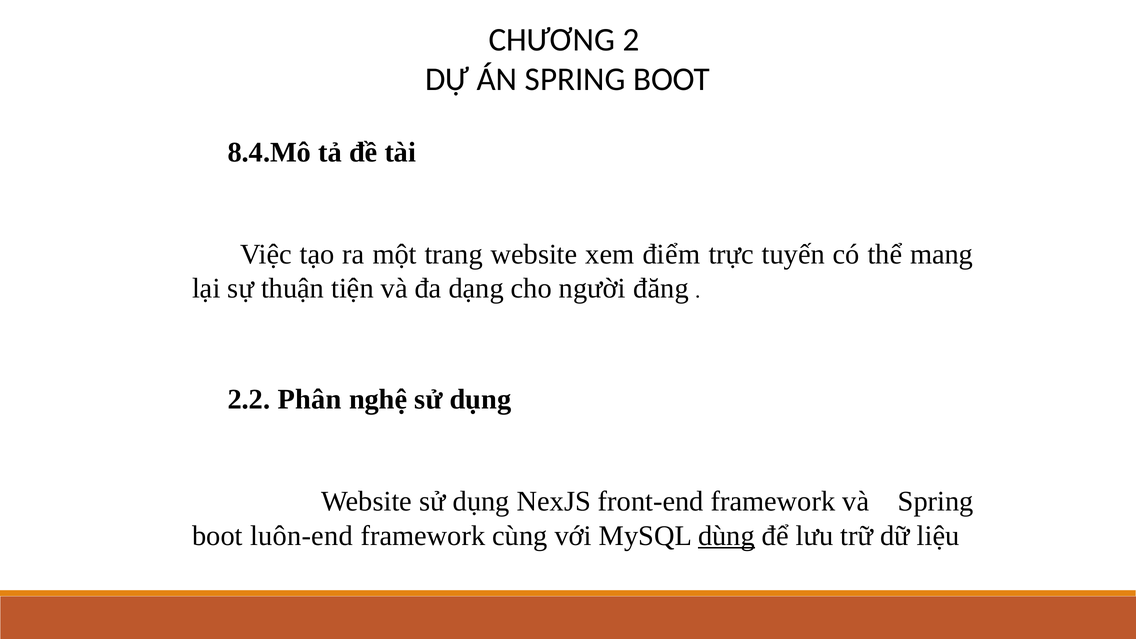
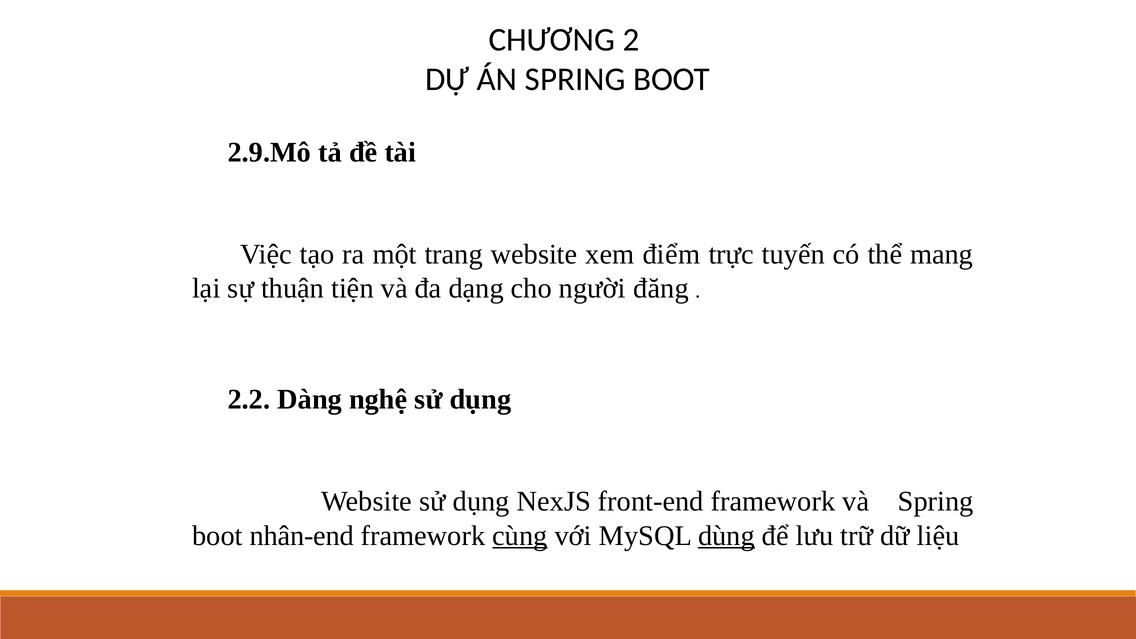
8.4.Mô: 8.4.Mô -> 2.9.Mô
Phân: Phân -> Dàng
luôn-end: luôn-end -> nhân-end
cùng underline: none -> present
